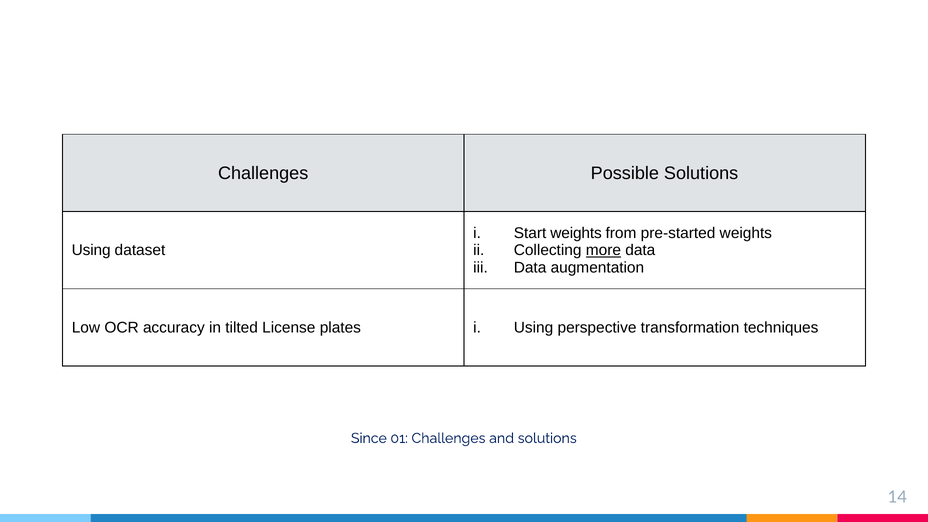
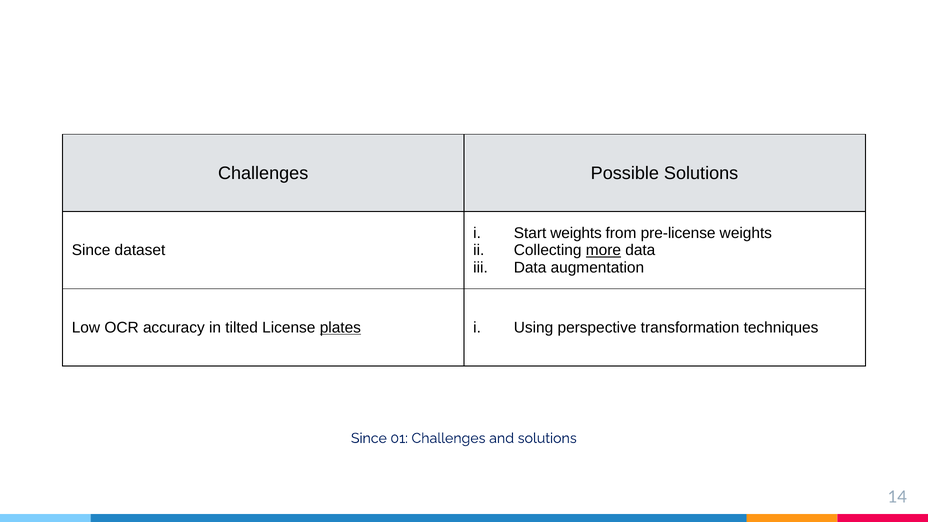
pre-started: pre-started -> pre-license
Using at (91, 250): Using -> Since
plates underline: none -> present
